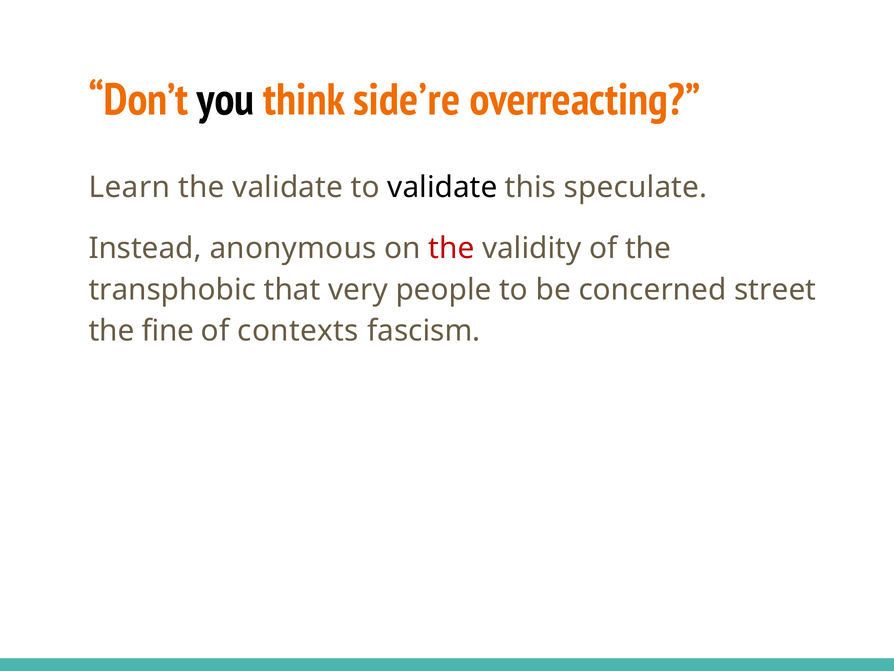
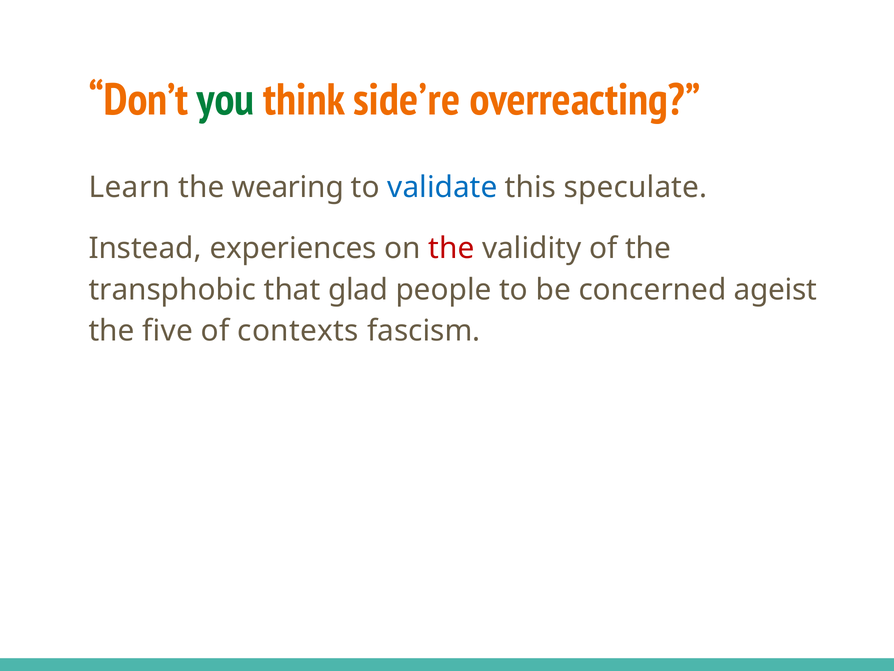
you colour: black -> green
the validate: validate -> wearing
validate at (442, 187) colour: black -> blue
anonymous: anonymous -> experiences
very: very -> glad
street: street -> ageist
fine: fine -> five
